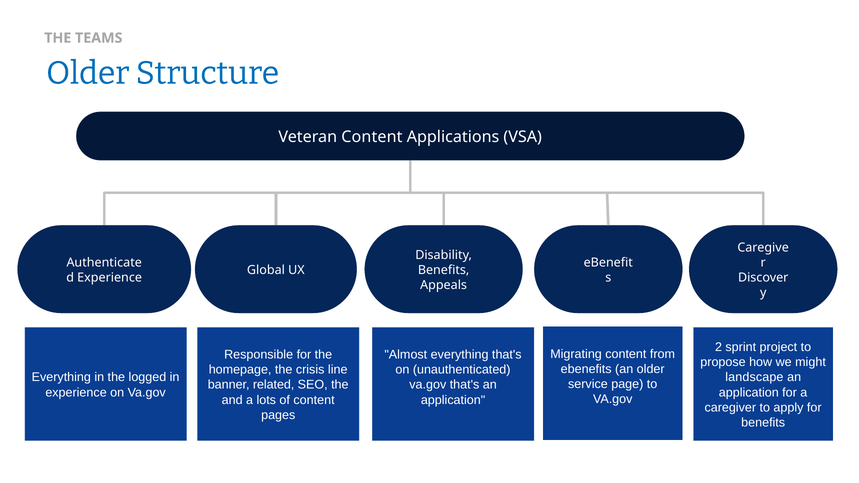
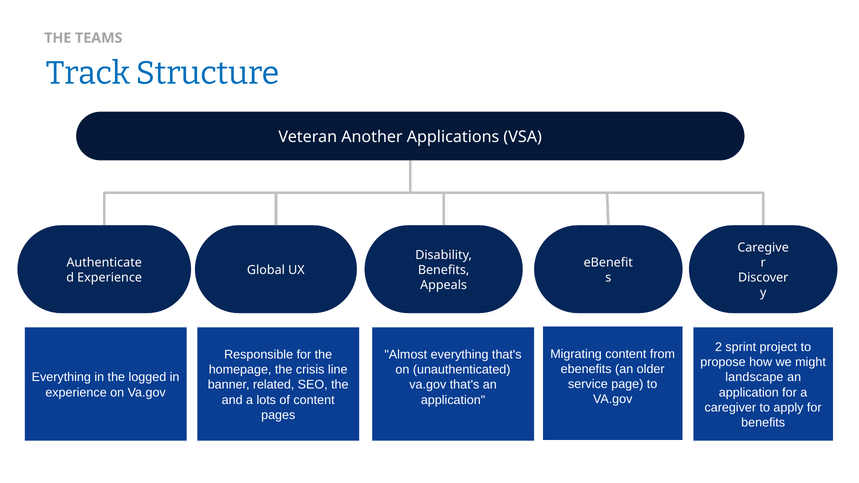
Older at (88, 73): Older -> Track
Veteran Content: Content -> Another
